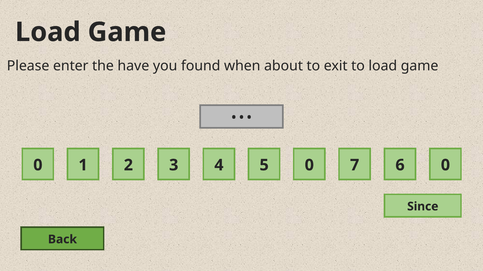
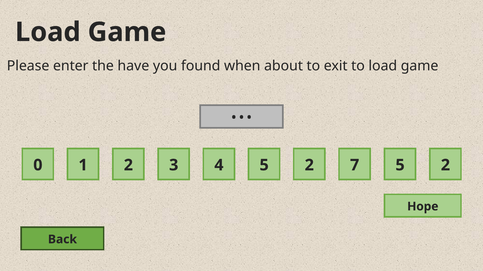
1 0: 0 -> 2
7 6: 6 -> 5
0 0: 0 -> 2
Since: Since -> Hope
